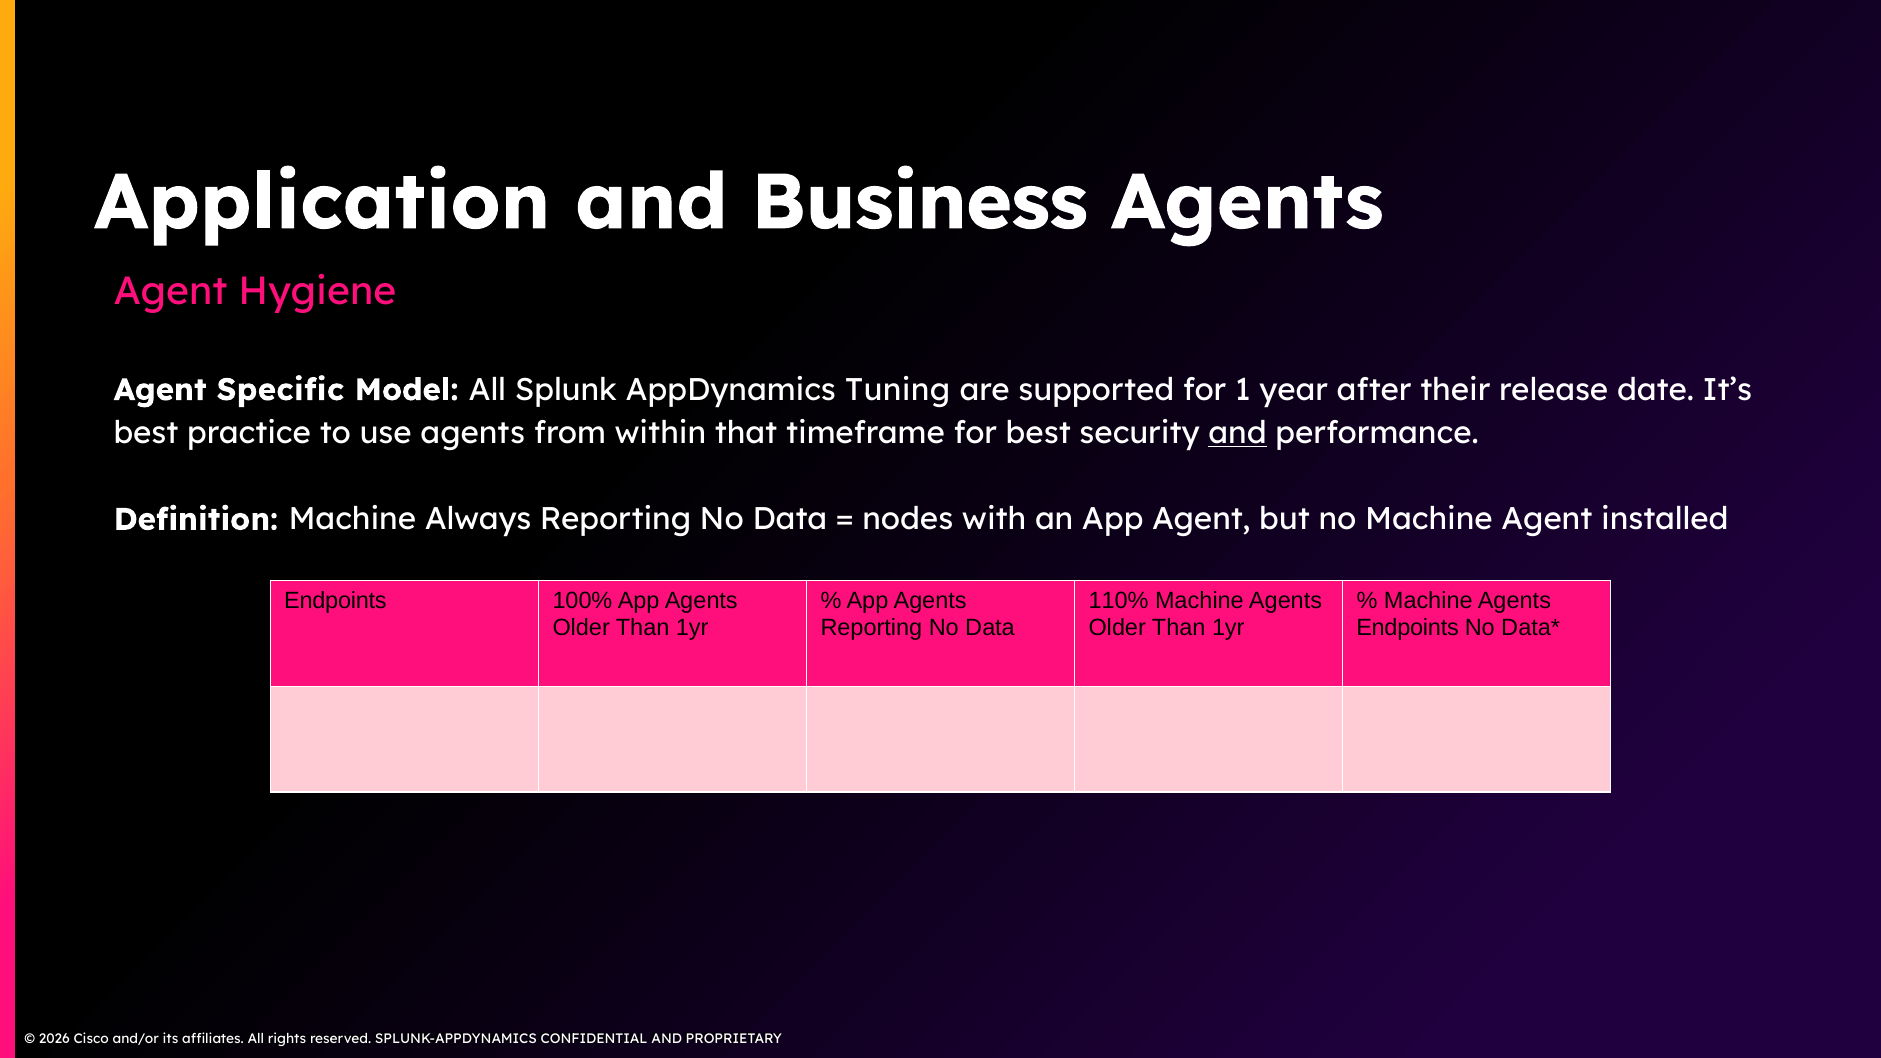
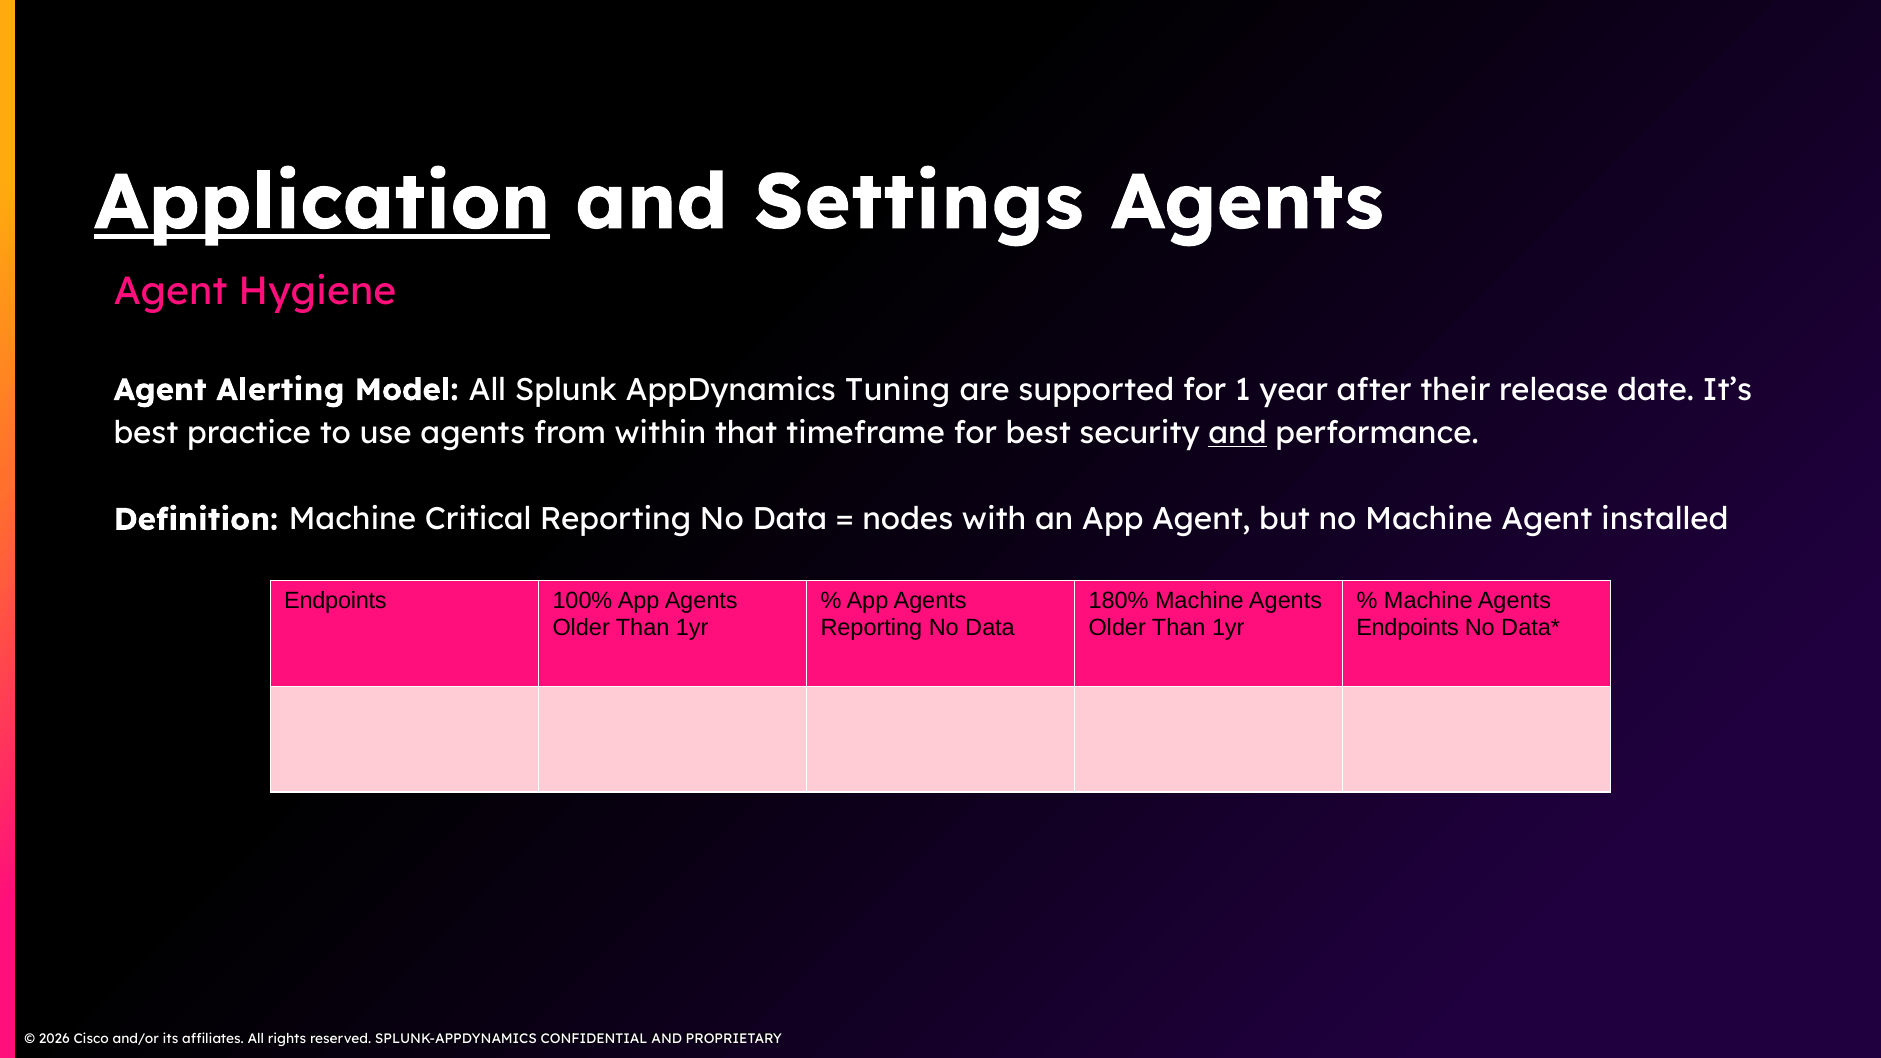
Application underline: none -> present
Business: Business -> Settings
Specific: Specific -> Alerting
Always: Always -> Critical
110%: 110% -> 180%
